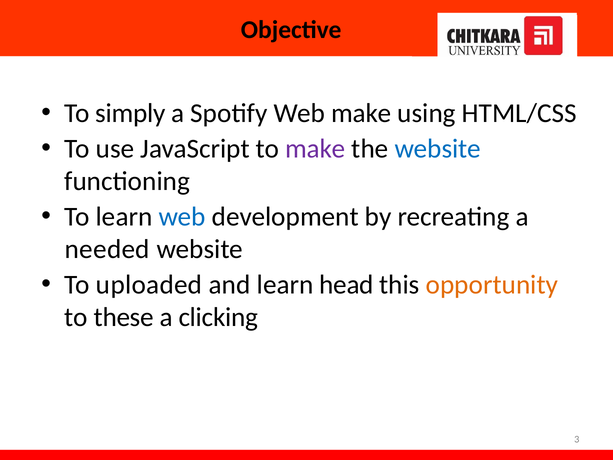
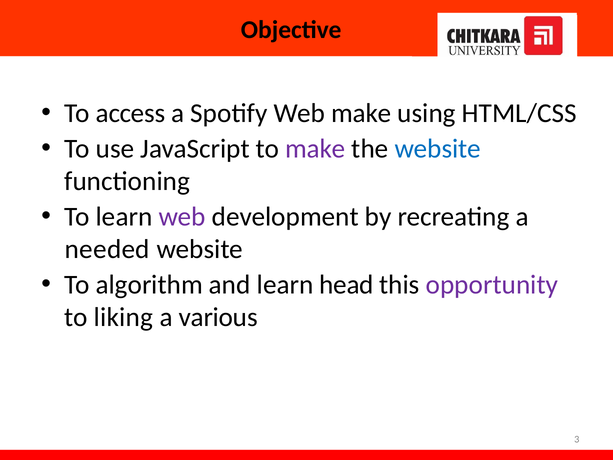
simply: simply -> access
web at (182, 216) colour: blue -> purple
uploaded: uploaded -> algorithm
opportunity colour: orange -> purple
these: these -> liking
clicking: clicking -> various
